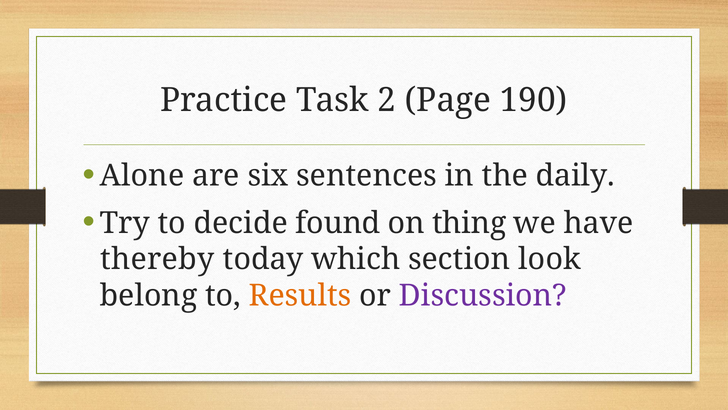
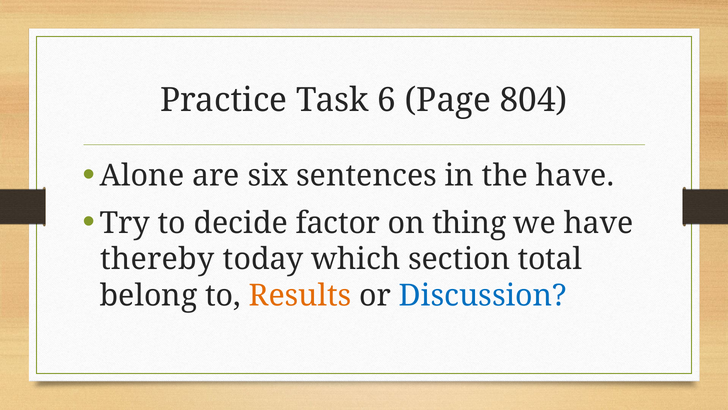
2: 2 -> 6
190: 190 -> 804
the daily: daily -> have
found: found -> factor
look: look -> total
Discussion colour: purple -> blue
